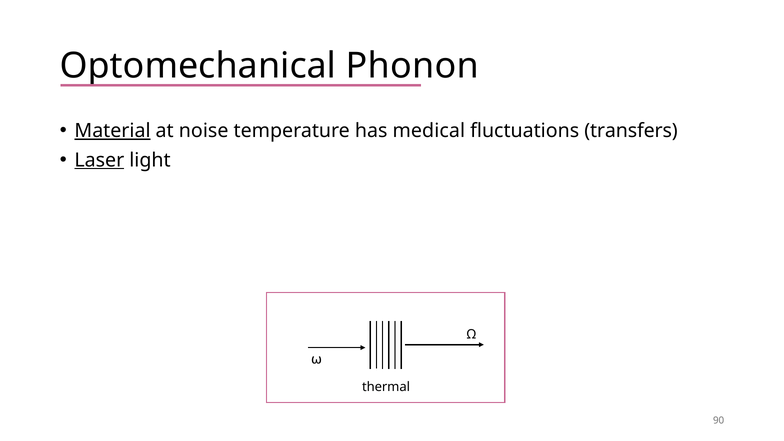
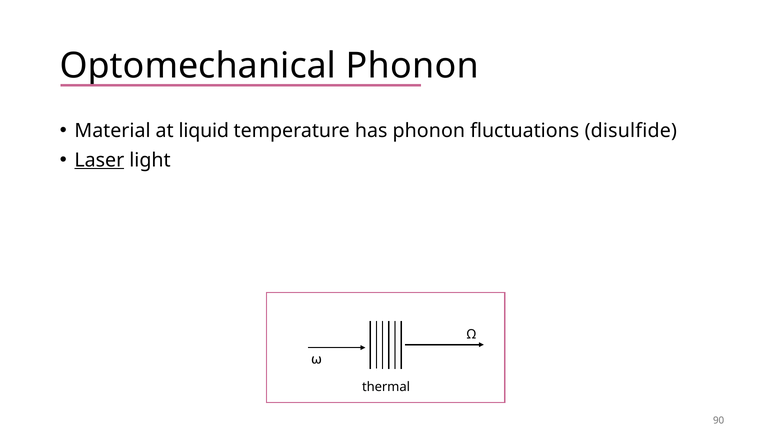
Material underline: present -> none
noise: noise -> liquid
has medical: medical -> phonon
transfers: transfers -> disulfide
